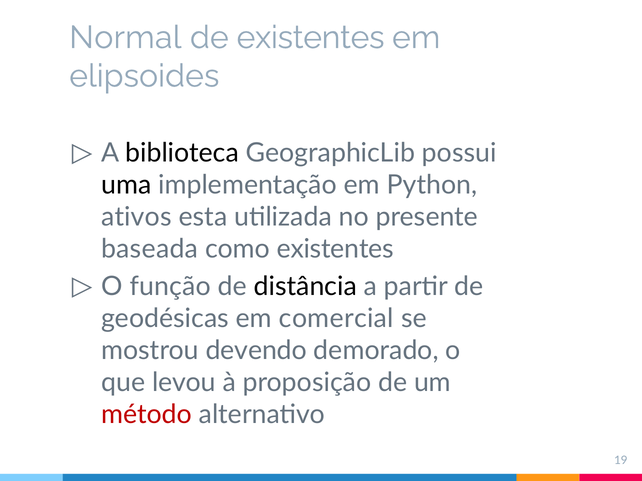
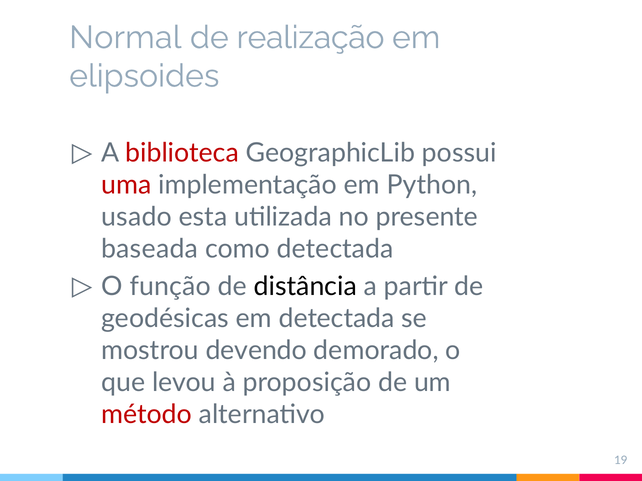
de existentes: existentes -> realização
biblioteca colour: black -> red
uma colour: black -> red
ativos: ativos -> usado
como existentes: existentes -> detectada
em comercial: comercial -> detectada
